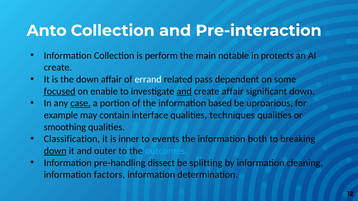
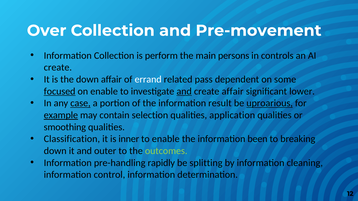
Anto: Anto -> Over
Pre-interaction: Pre-interaction -> Pre-movement
notable: notable -> persons
protects: protects -> controls
significant down: down -> lower
based: based -> result
uproarious underline: none -> present
example underline: none -> present
interface: interface -> selection
techniques: techniques -> application
to events: events -> enable
both: both -> been
down at (55, 151) underline: present -> none
outcomes colour: light blue -> light green
dissect: dissect -> rapidly
factors: factors -> control
